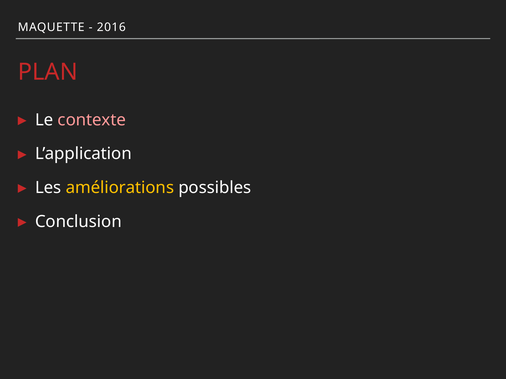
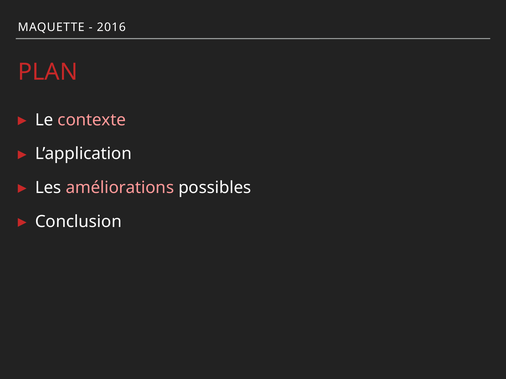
améliorations colour: yellow -> pink
